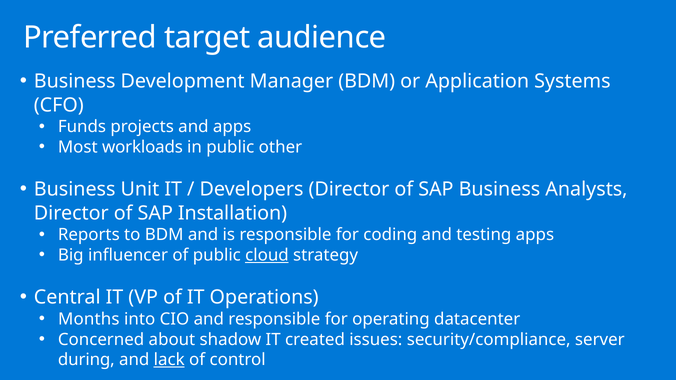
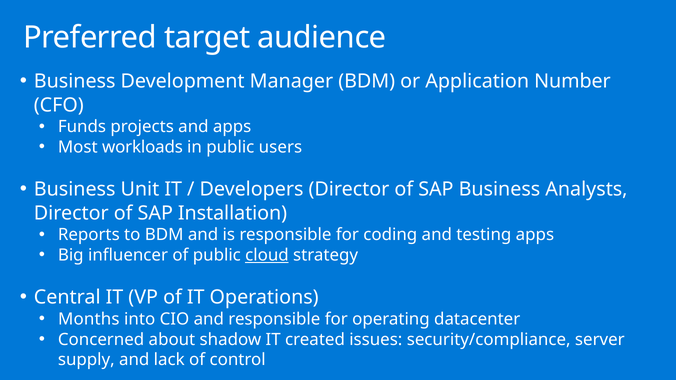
Systems: Systems -> Number
other: other -> users
during: during -> supply
lack underline: present -> none
